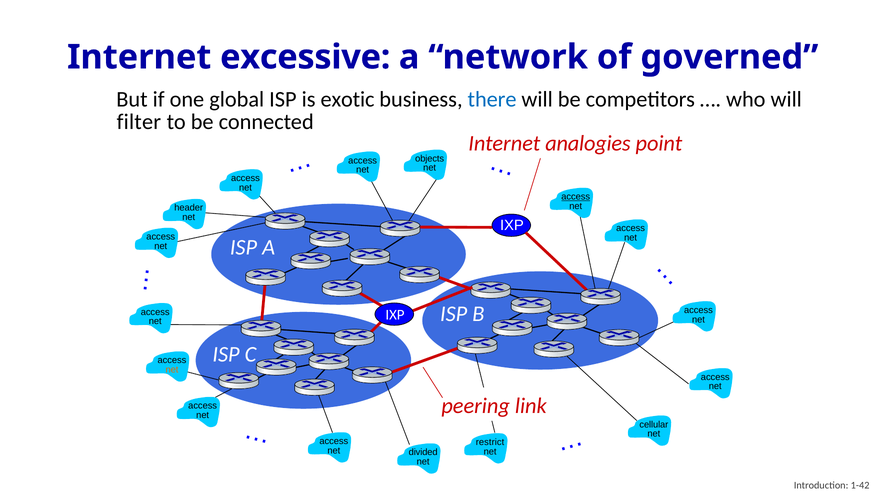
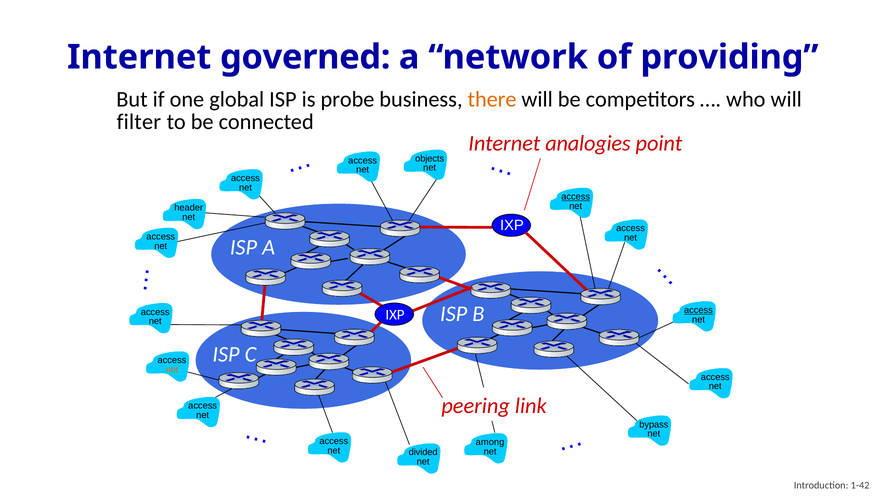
excessive: excessive -> governed
governed: governed -> providing
exotic: exotic -> probe
there colour: blue -> orange
access at (698, 310) underline: none -> present
cellular: cellular -> bypass
restrict: restrict -> among
